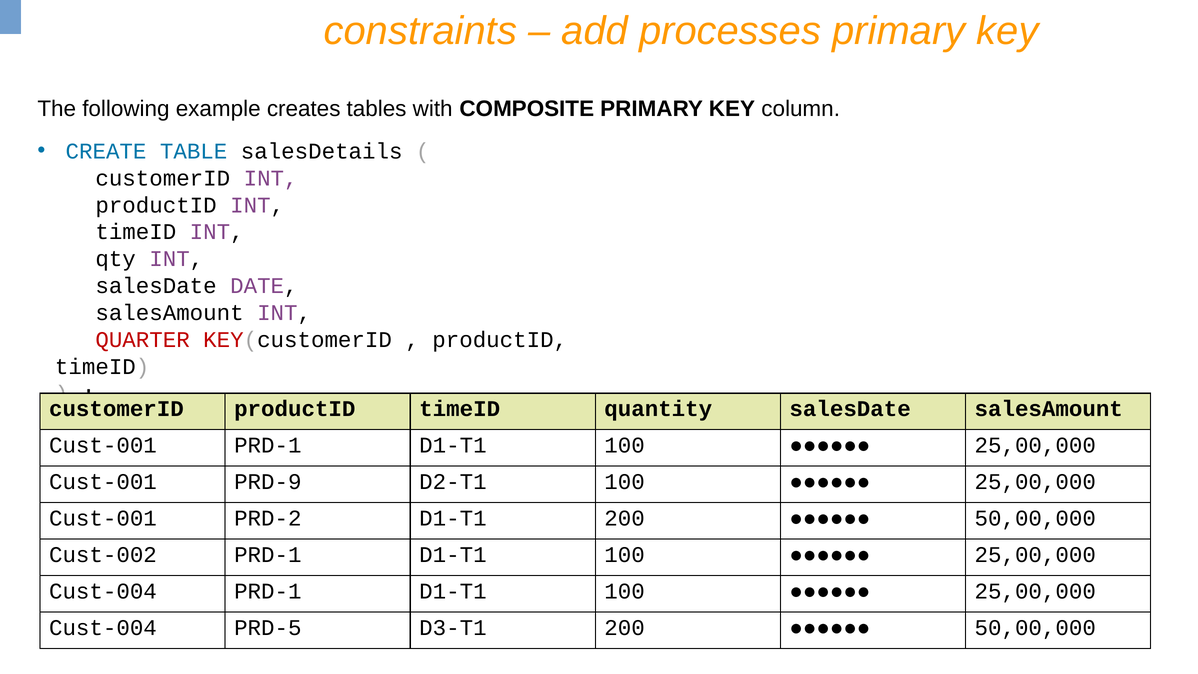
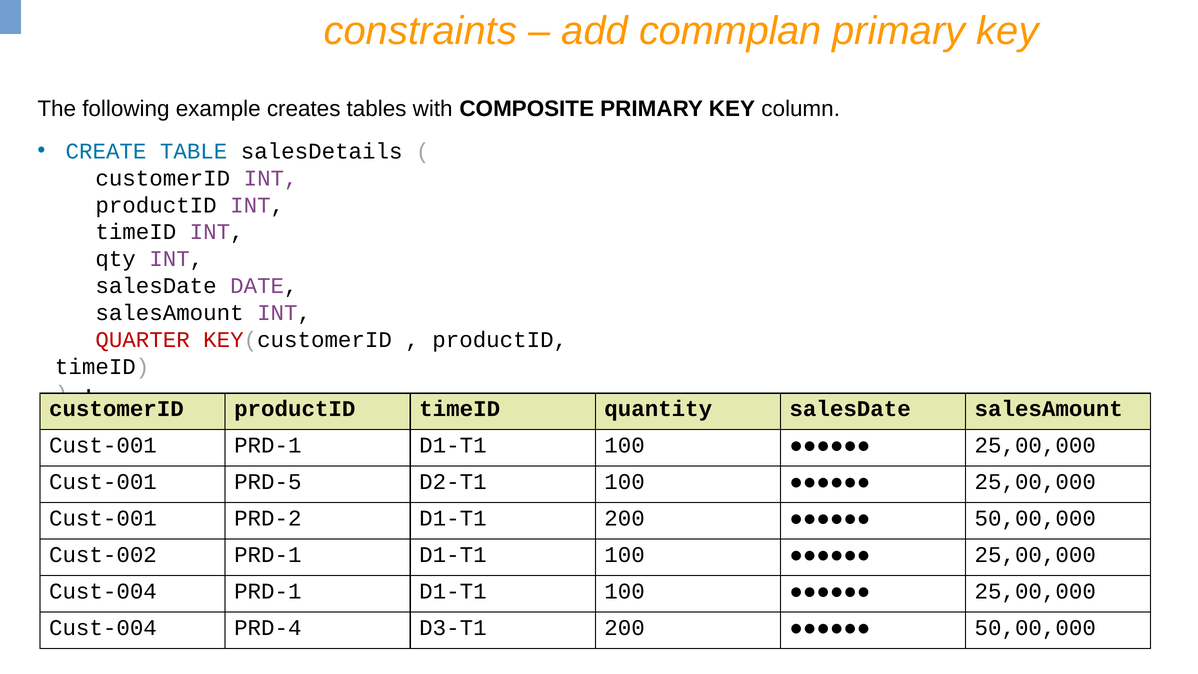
processes: processes -> commplan
PRD-9: PRD-9 -> PRD-5
PRD-5: PRD-5 -> PRD-4
